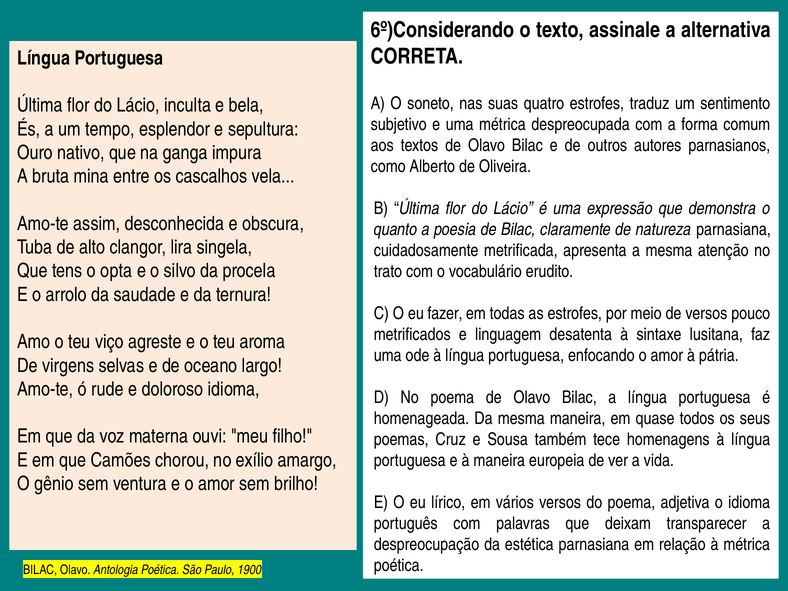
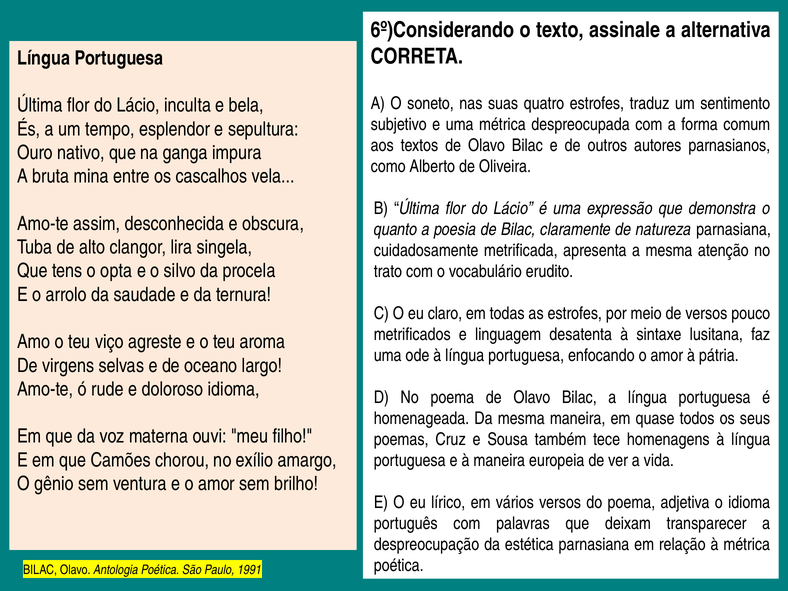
fazer: fazer -> claro
1900: 1900 -> 1991
